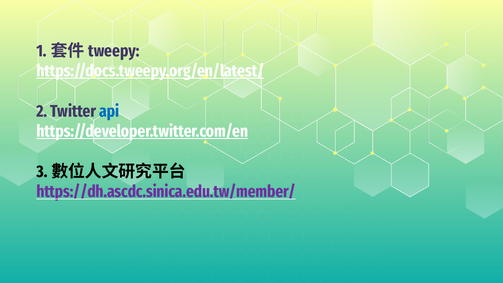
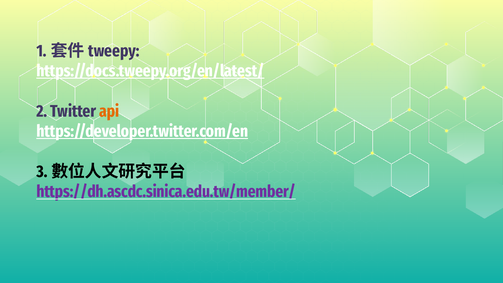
api colour: blue -> orange
